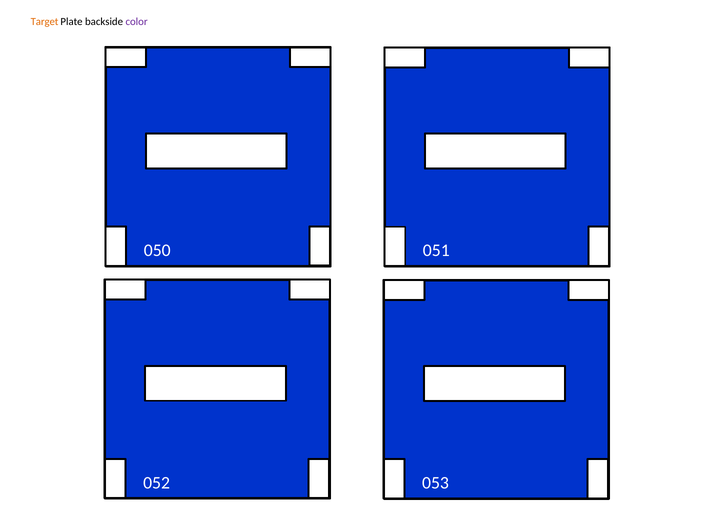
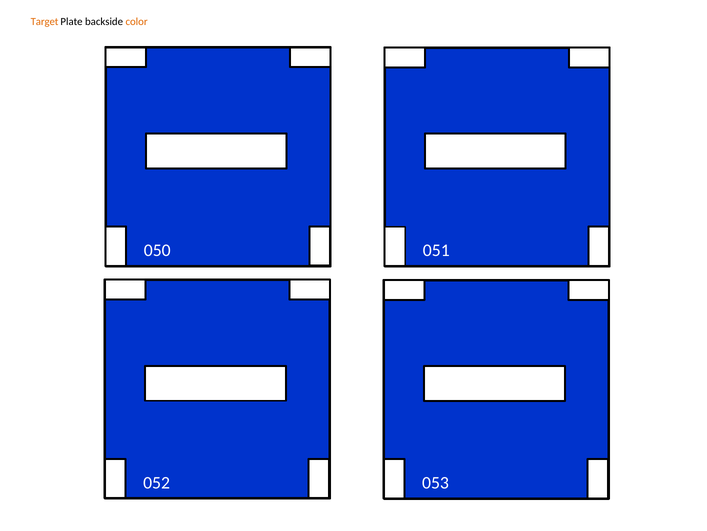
color colour: purple -> orange
